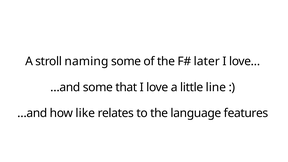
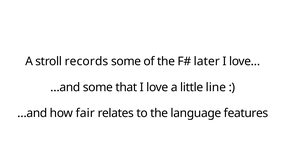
naming: naming -> records
like: like -> fair
